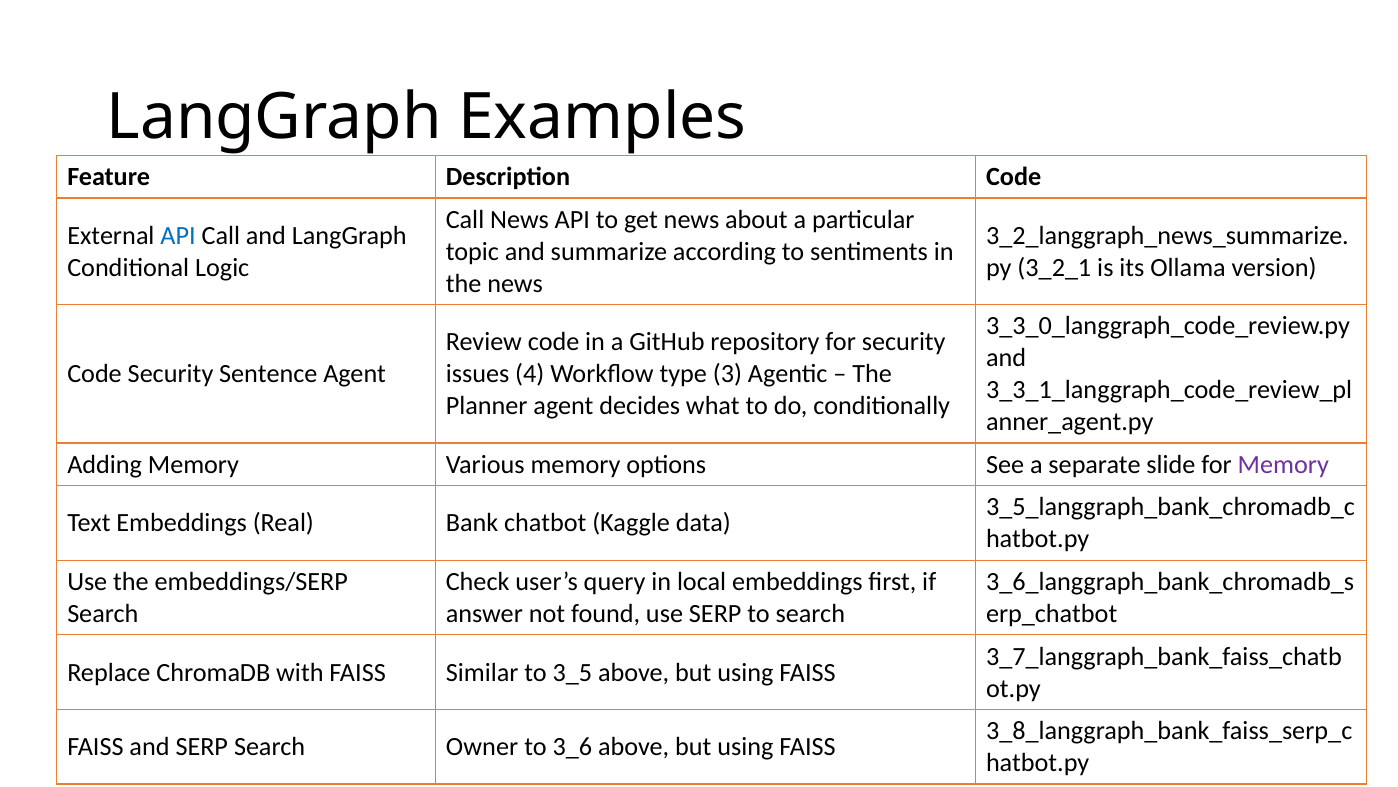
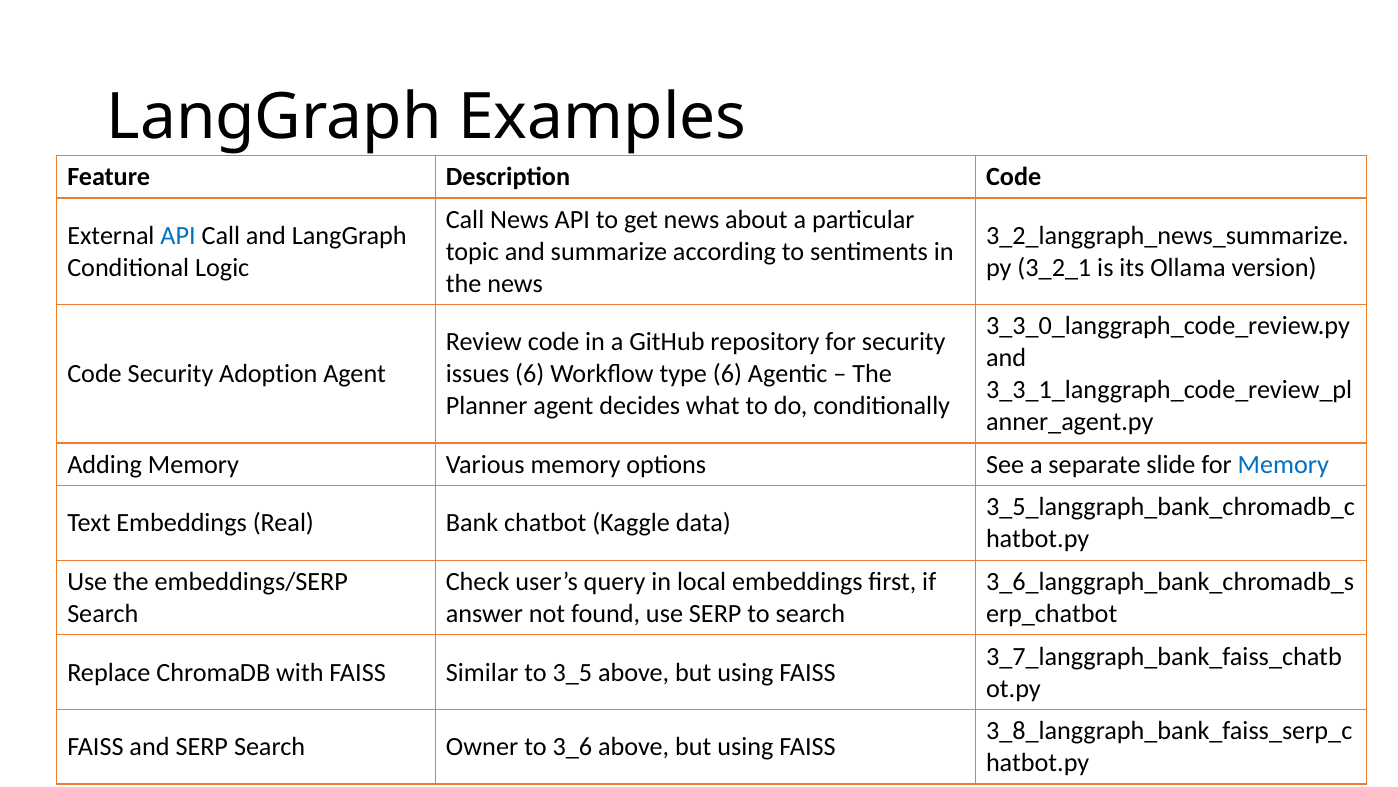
Sentence: Sentence -> Adoption
issues 4: 4 -> 6
type 3: 3 -> 6
Memory at (1283, 464) colour: purple -> blue
